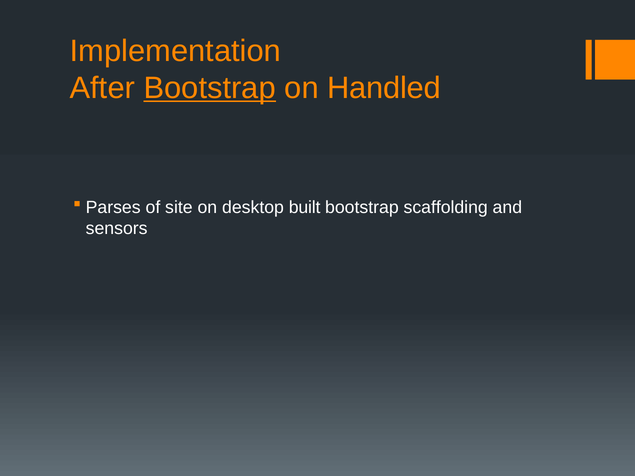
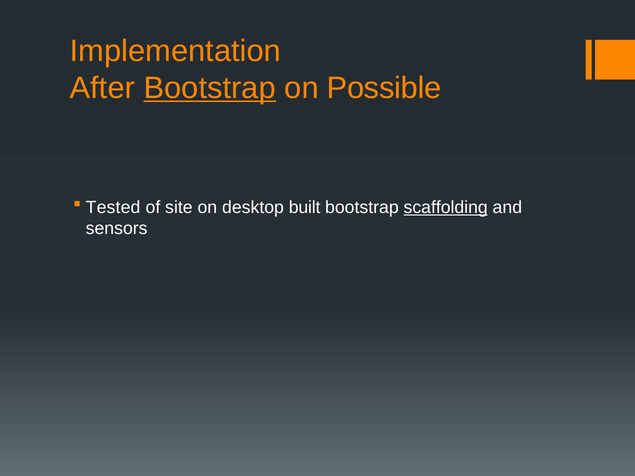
Handled: Handled -> Possible
Parses: Parses -> Tested
scaffolding underline: none -> present
